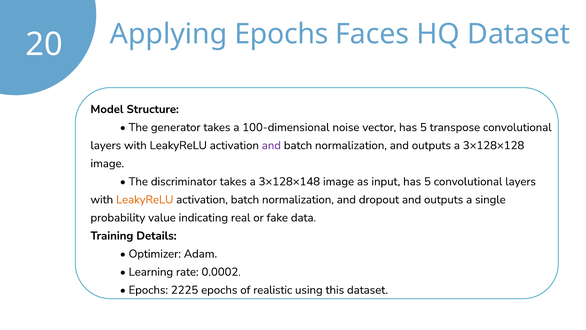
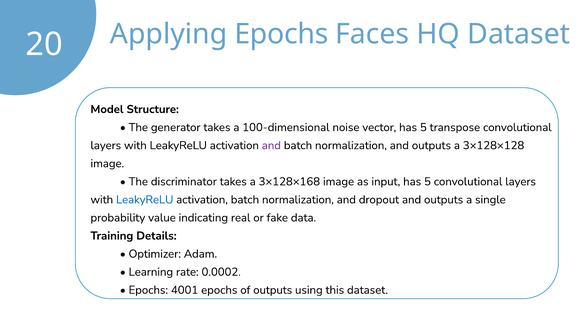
3×128×148: 3×128×148 -> 3×128×168
LeakyReLU at (145, 199) colour: orange -> blue
2225: 2225 -> 4001
of realistic: realistic -> outputs
